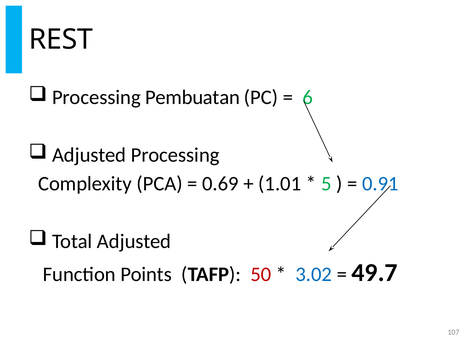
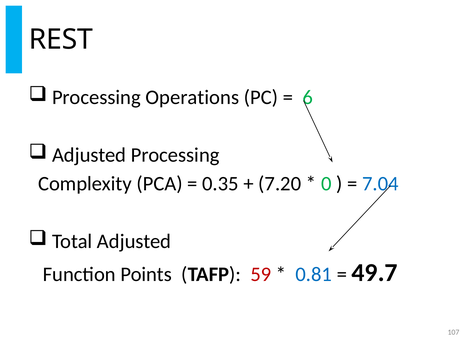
Pembuatan: Pembuatan -> Operations
0.69: 0.69 -> 0.35
1.01: 1.01 -> 7.20
5: 5 -> 0
0.91: 0.91 -> 7.04
50: 50 -> 59
3.02: 3.02 -> 0.81
